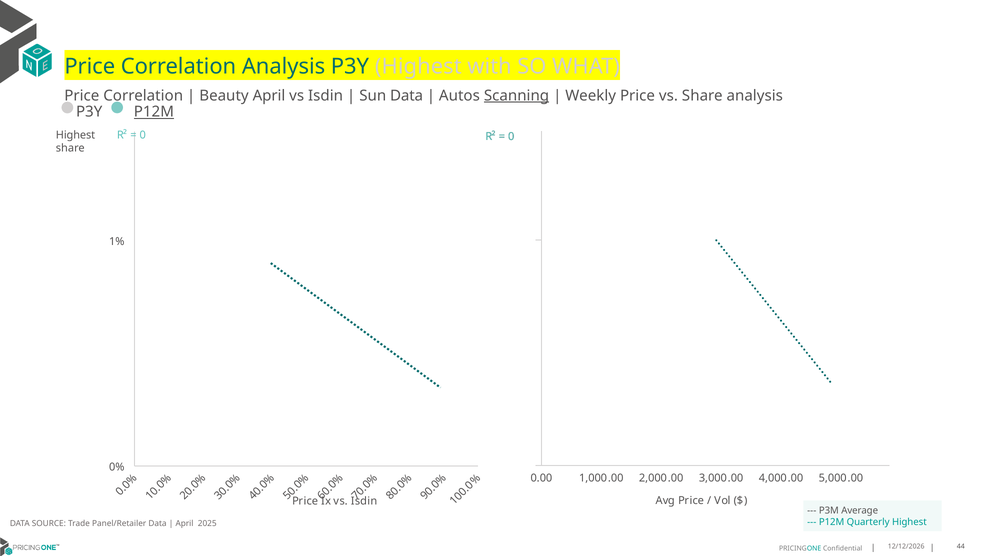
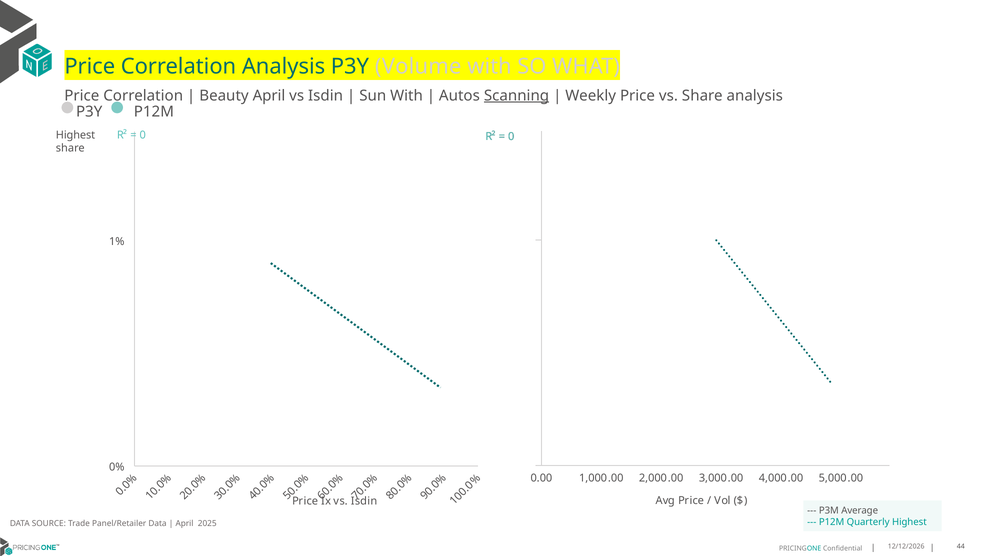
P3Y Highest: Highest -> Volume
Sun Data: Data -> With
P12M at (154, 112) underline: present -> none
